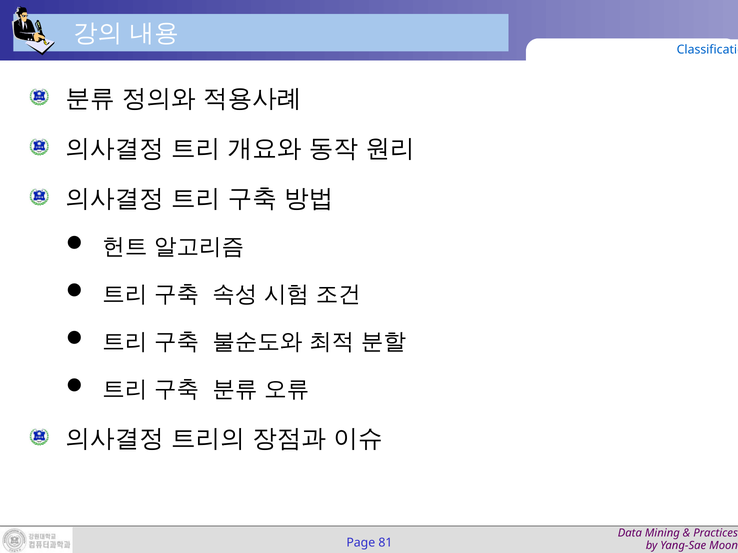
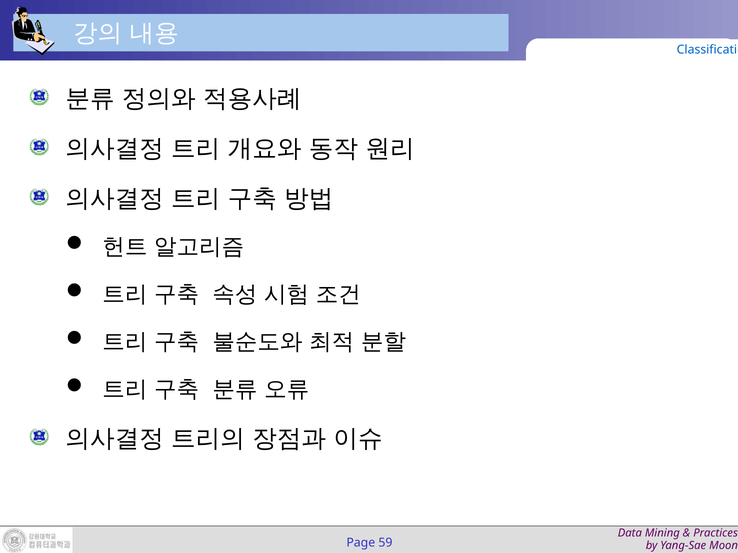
81: 81 -> 59
